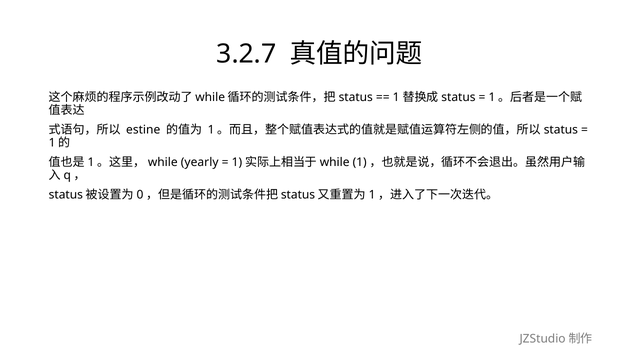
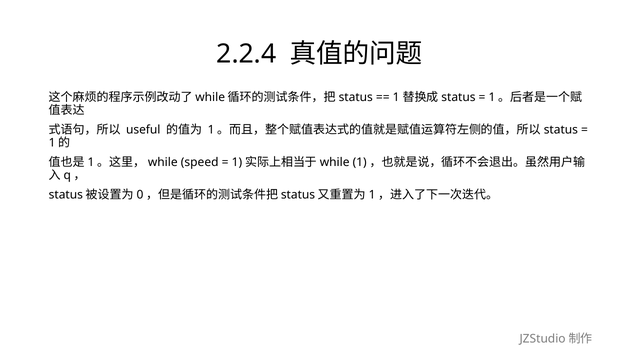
3.2.7: 3.2.7 -> 2.2.4
estine: estine -> useful
yearly: yearly -> speed
